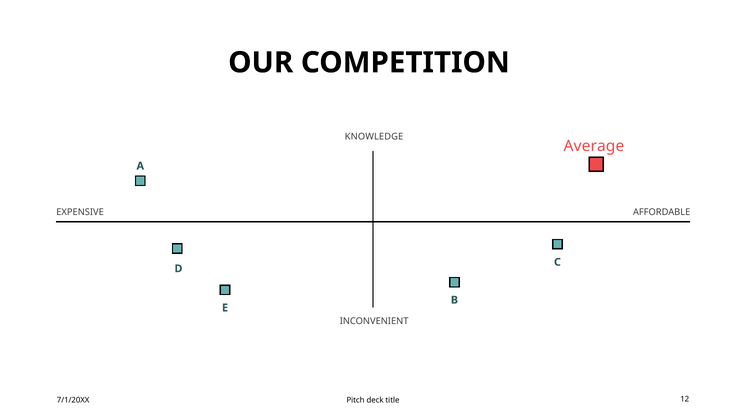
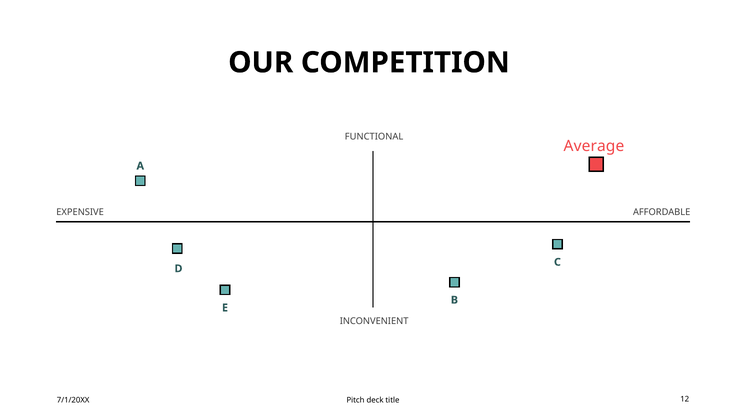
KNOWLEDGE: KNOWLEDGE -> FUNCTIONAL
